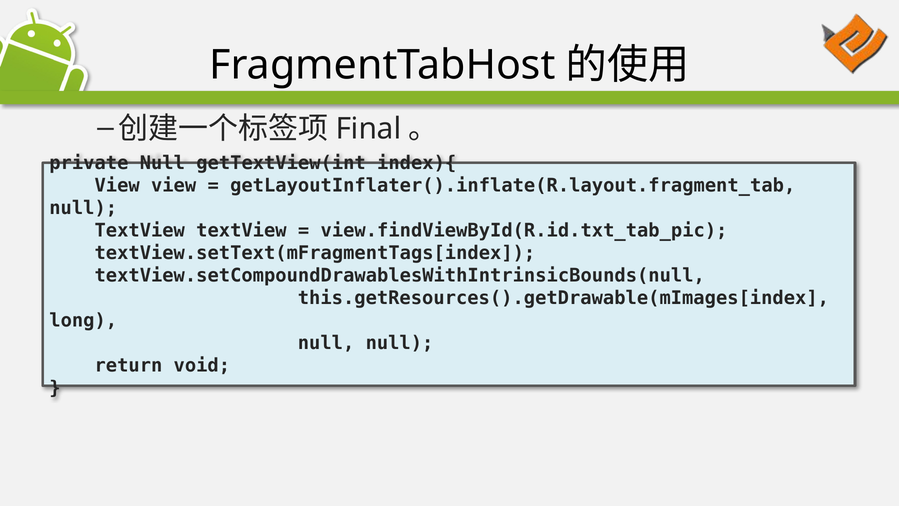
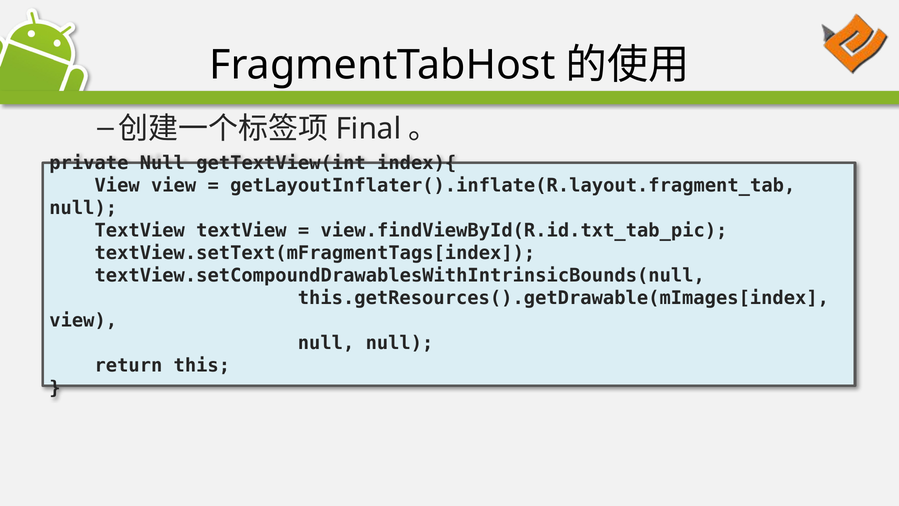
long at (83, 320): long -> view
void: void -> this
